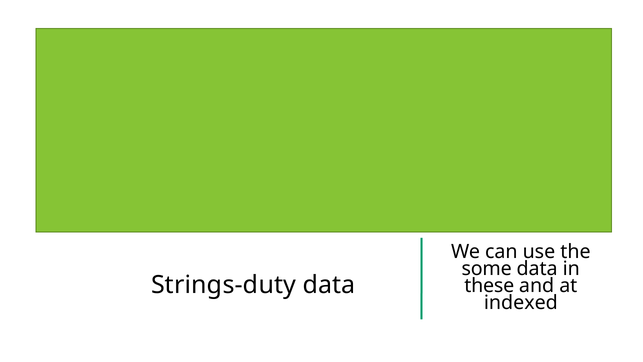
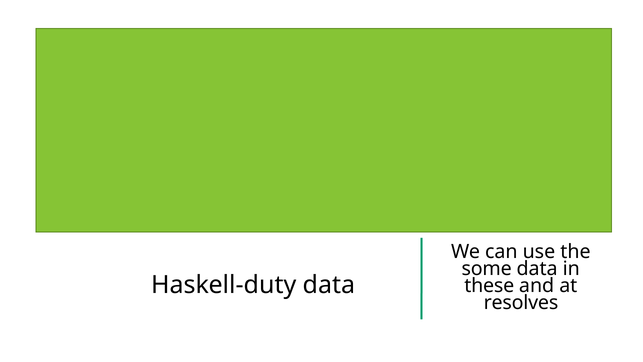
Strings-duty: Strings-duty -> Haskell-duty
indexed: indexed -> resolves
